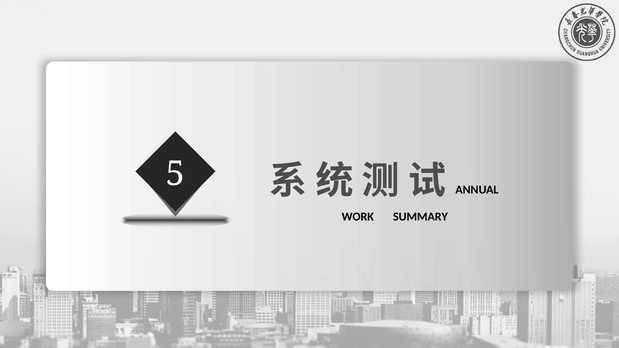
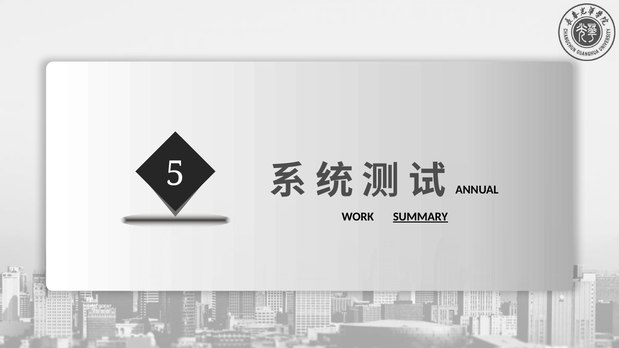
SUMMARY underline: none -> present
